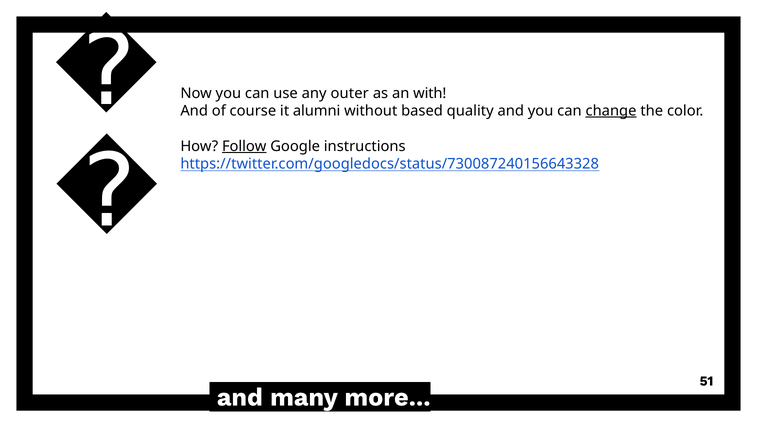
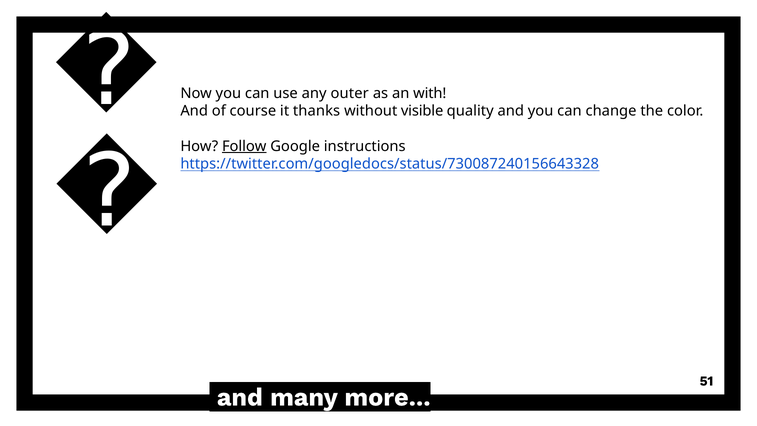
alumni: alumni -> thanks
based: based -> visible
change underline: present -> none
